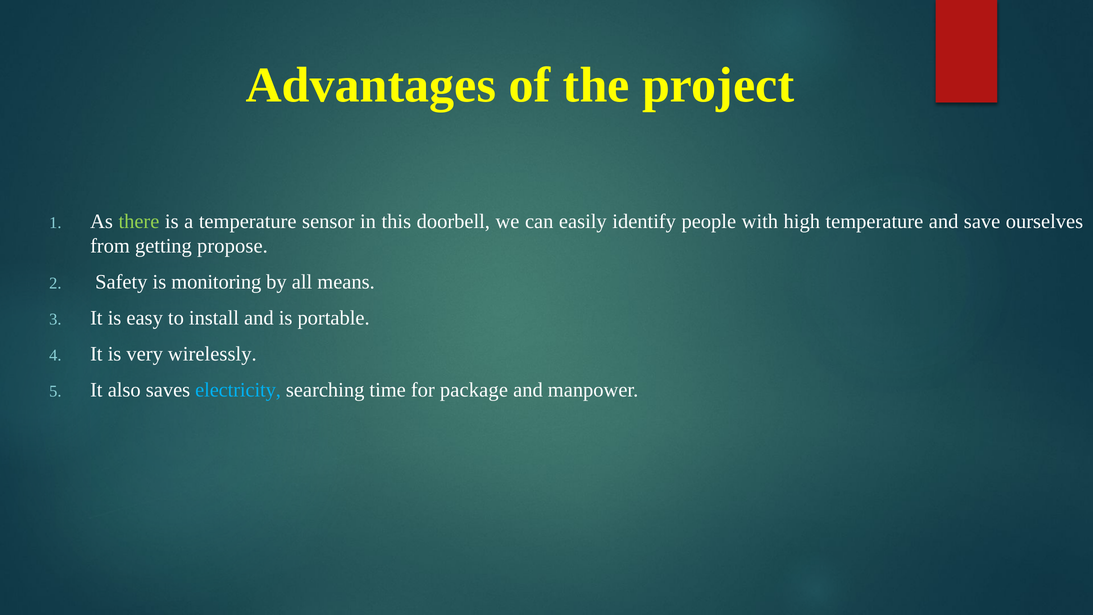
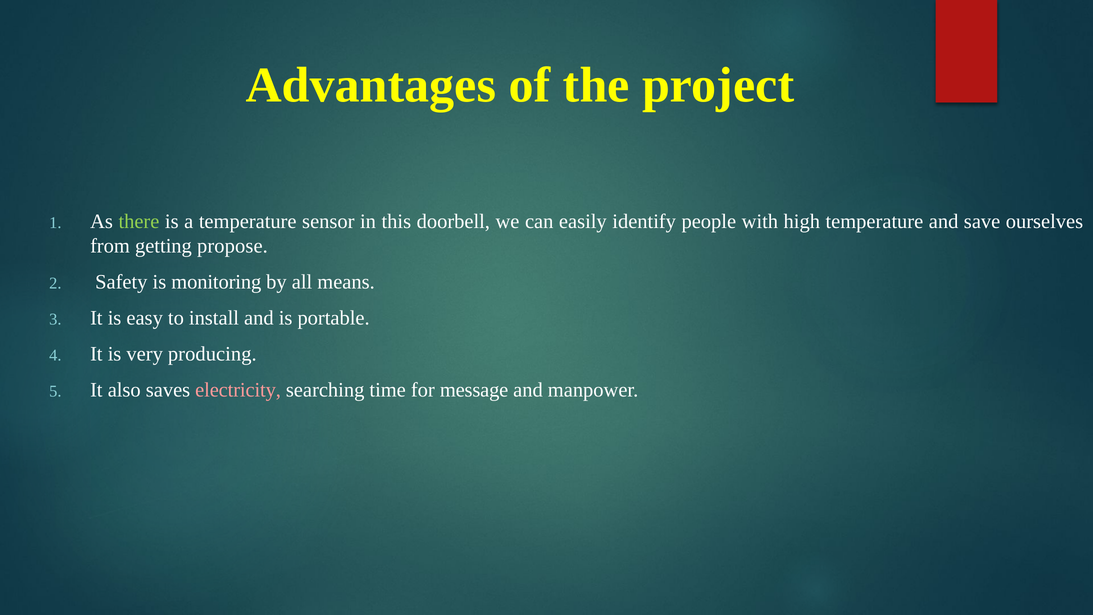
wirelessly: wirelessly -> producing
electricity colour: light blue -> pink
package: package -> message
